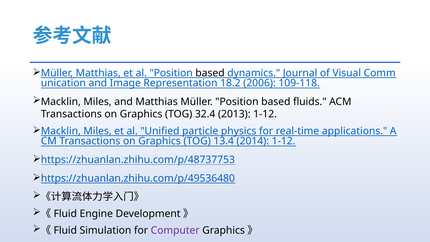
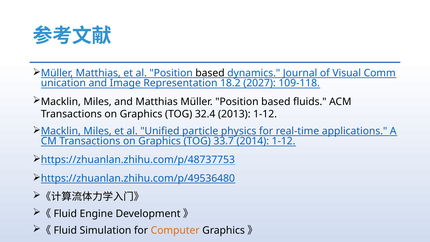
2006: 2006 -> 2027
13.4: 13.4 -> 33.7
Computer colour: purple -> orange
